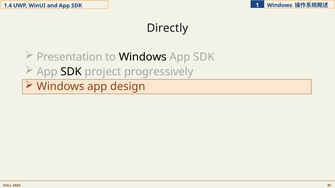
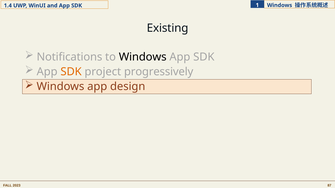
Directly: Directly -> Existing
Presentation: Presentation -> Notifications
SDK at (71, 72) colour: black -> orange
